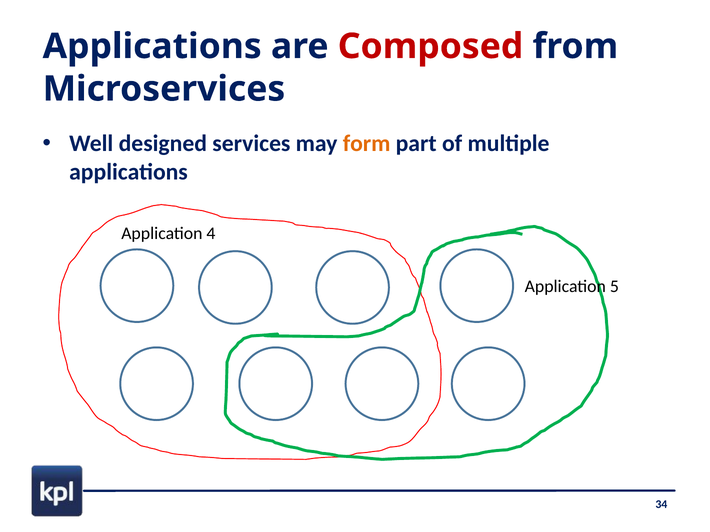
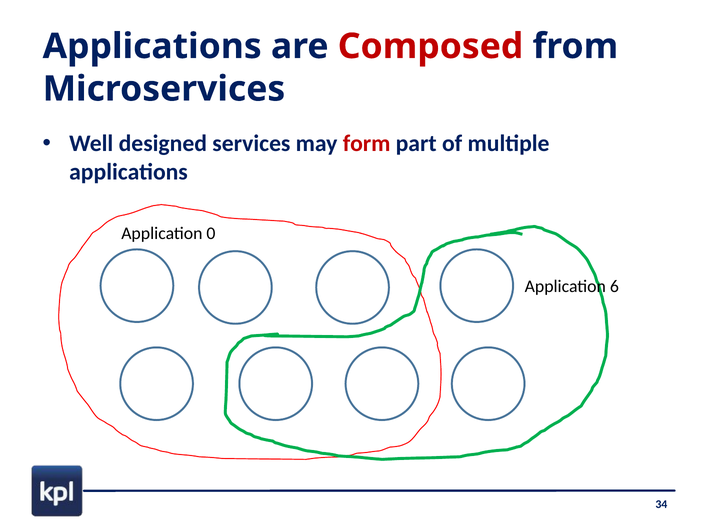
form colour: orange -> red
4: 4 -> 0
5: 5 -> 6
